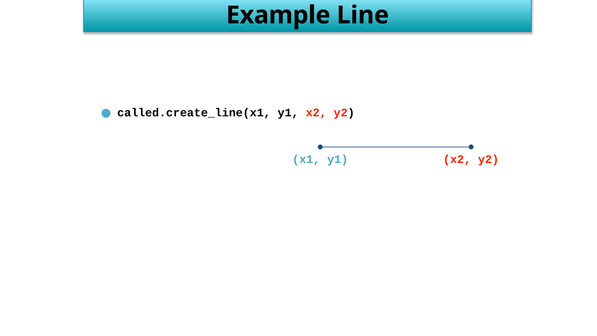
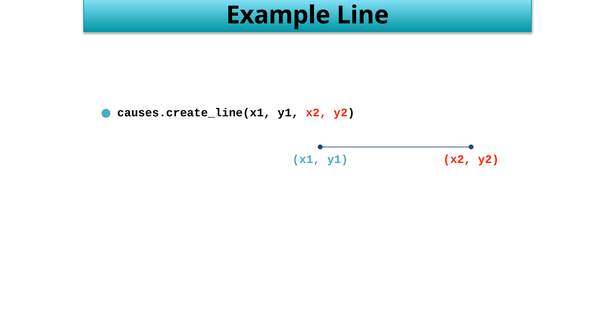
called.create_line(x1: called.create_line(x1 -> causes.create_line(x1
